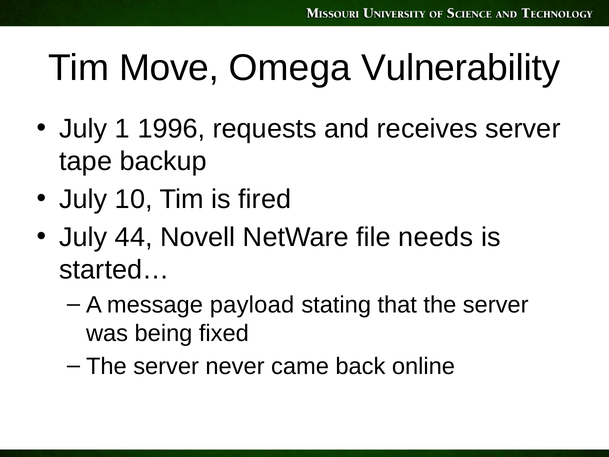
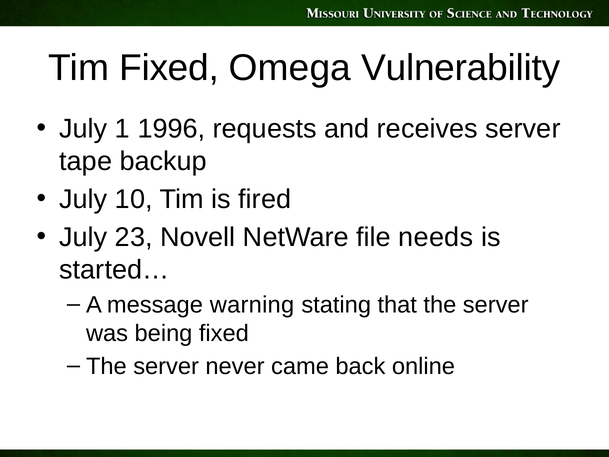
Tim Move: Move -> Fixed
44: 44 -> 23
payload: payload -> warning
